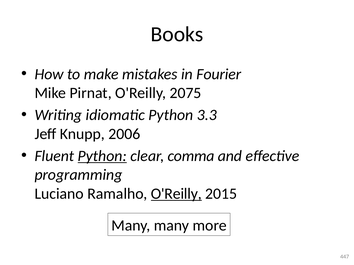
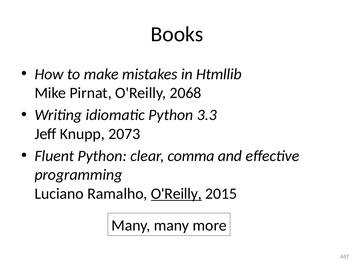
Fourier: Fourier -> Htmllib
2075: 2075 -> 2068
2006: 2006 -> 2073
Python at (102, 156) underline: present -> none
